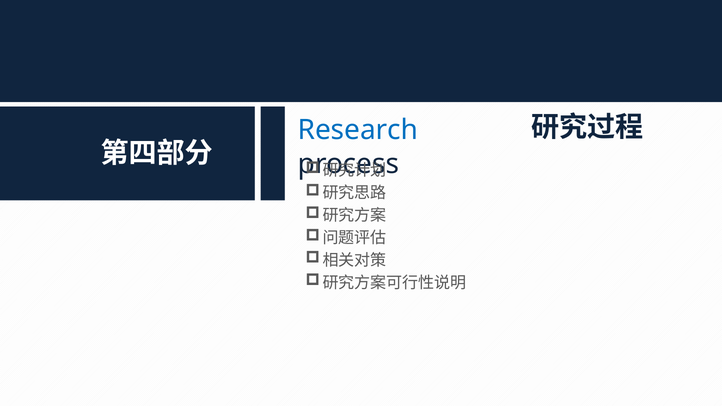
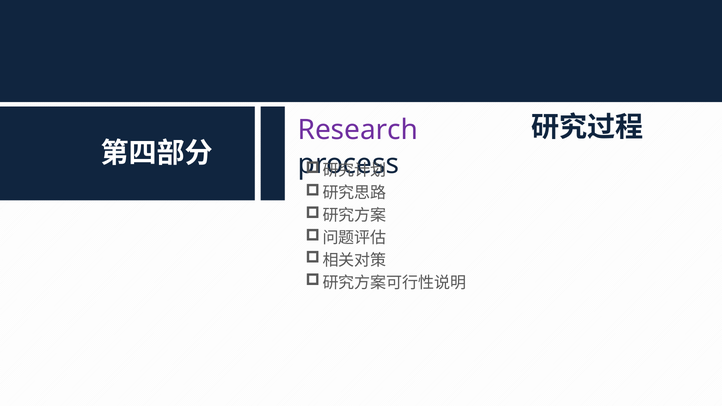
Research colour: blue -> purple
